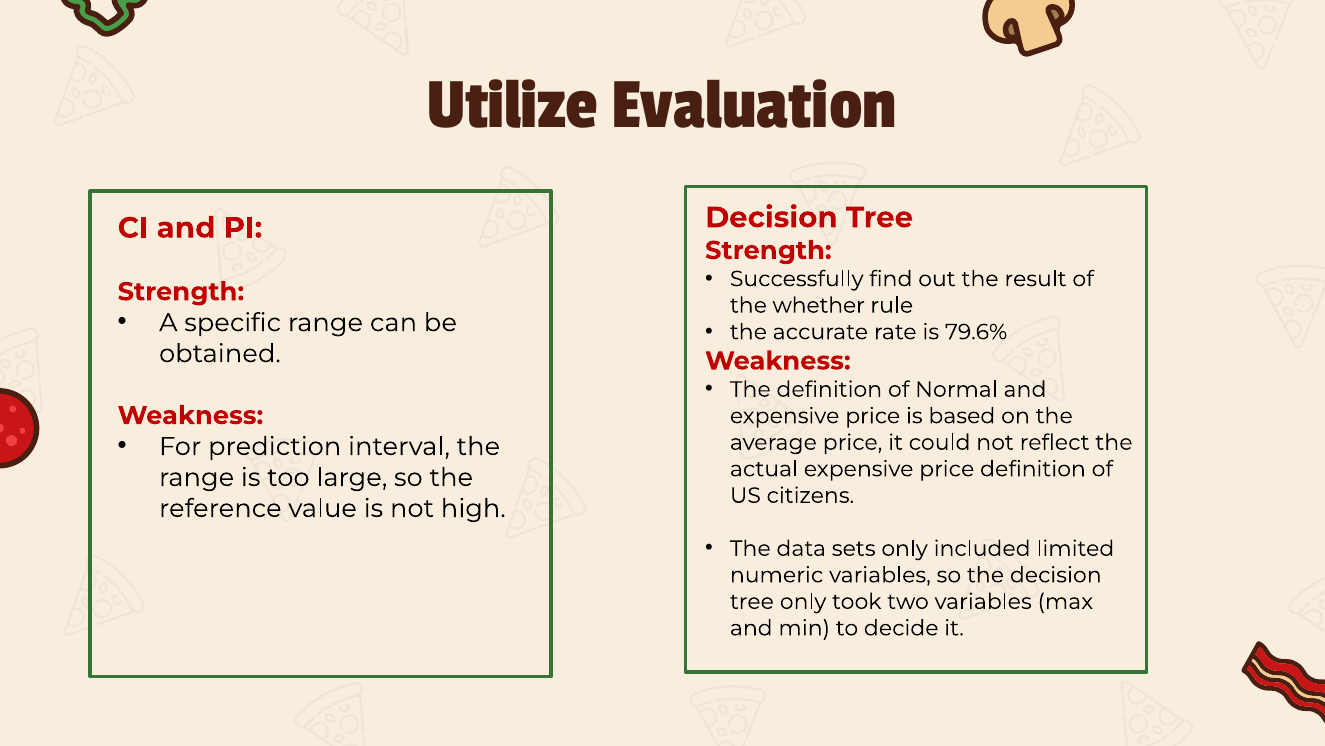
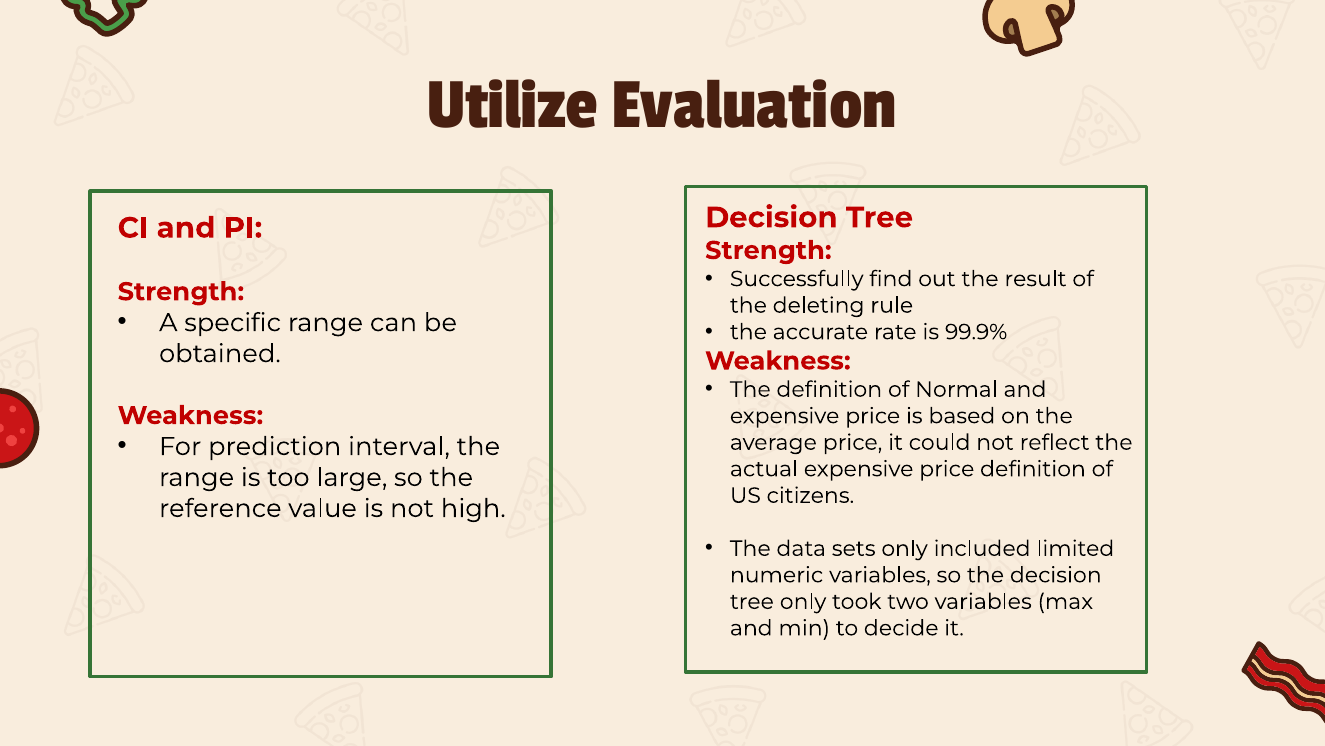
whether: whether -> deleting
79.6%: 79.6% -> 99.9%
